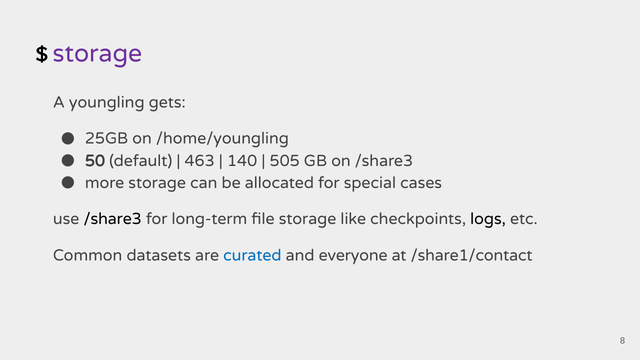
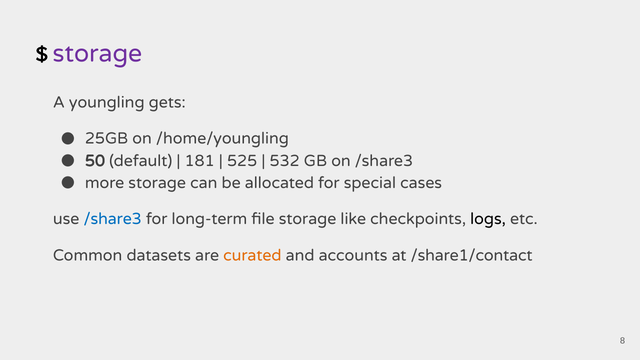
463: 463 -> 181
140: 140 -> 525
505: 505 -> 532
/share3 at (113, 219) colour: black -> blue
curated colour: blue -> orange
everyone: everyone -> accounts
